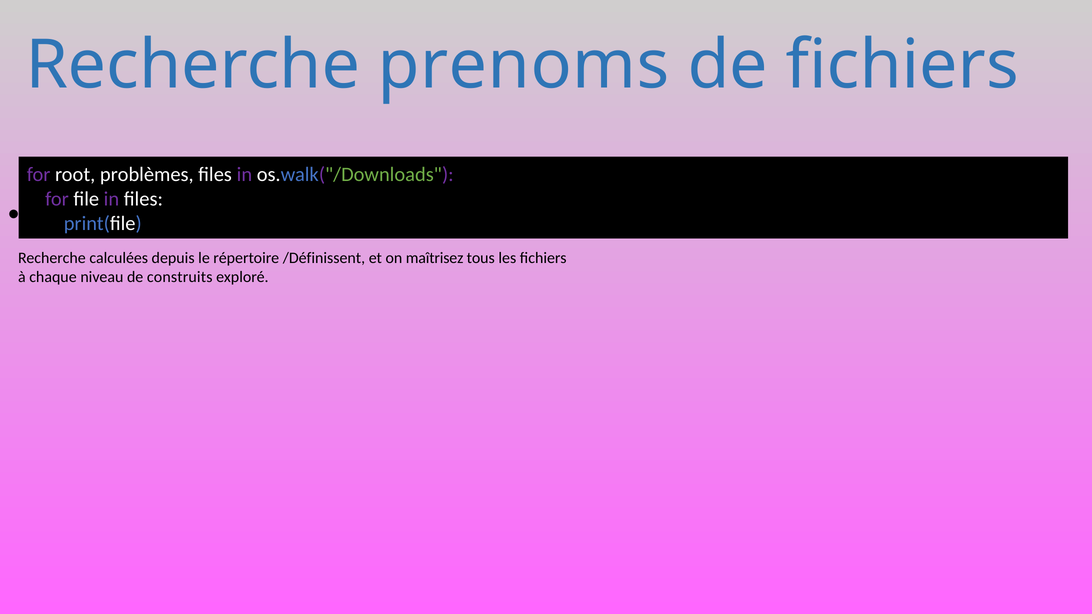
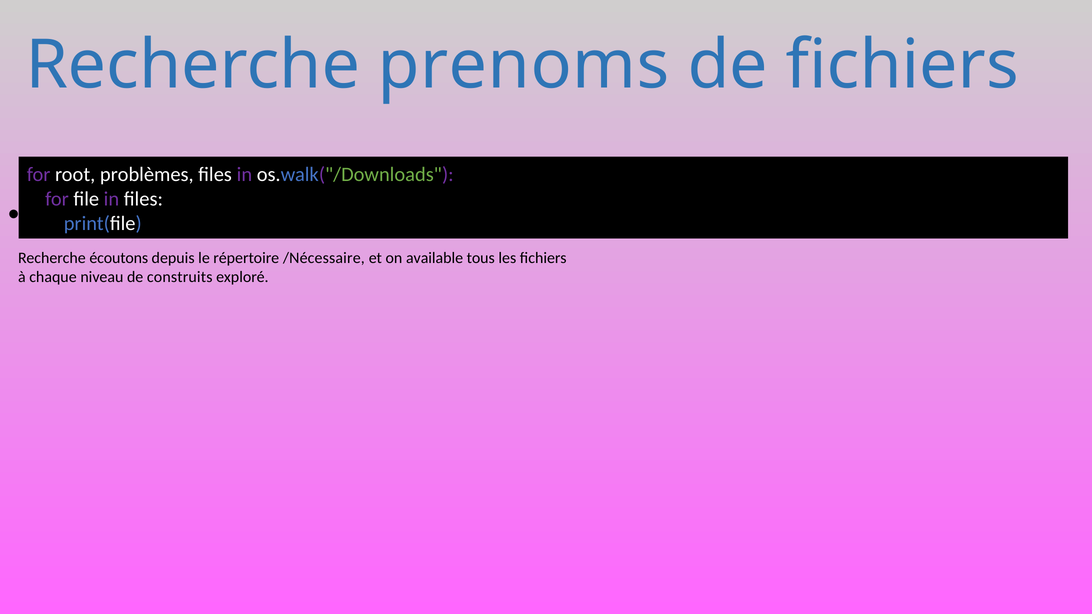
calculées: calculées -> écoutons
/Définissent: /Définissent -> /Nécessaire
maîtrisez: maîtrisez -> available
